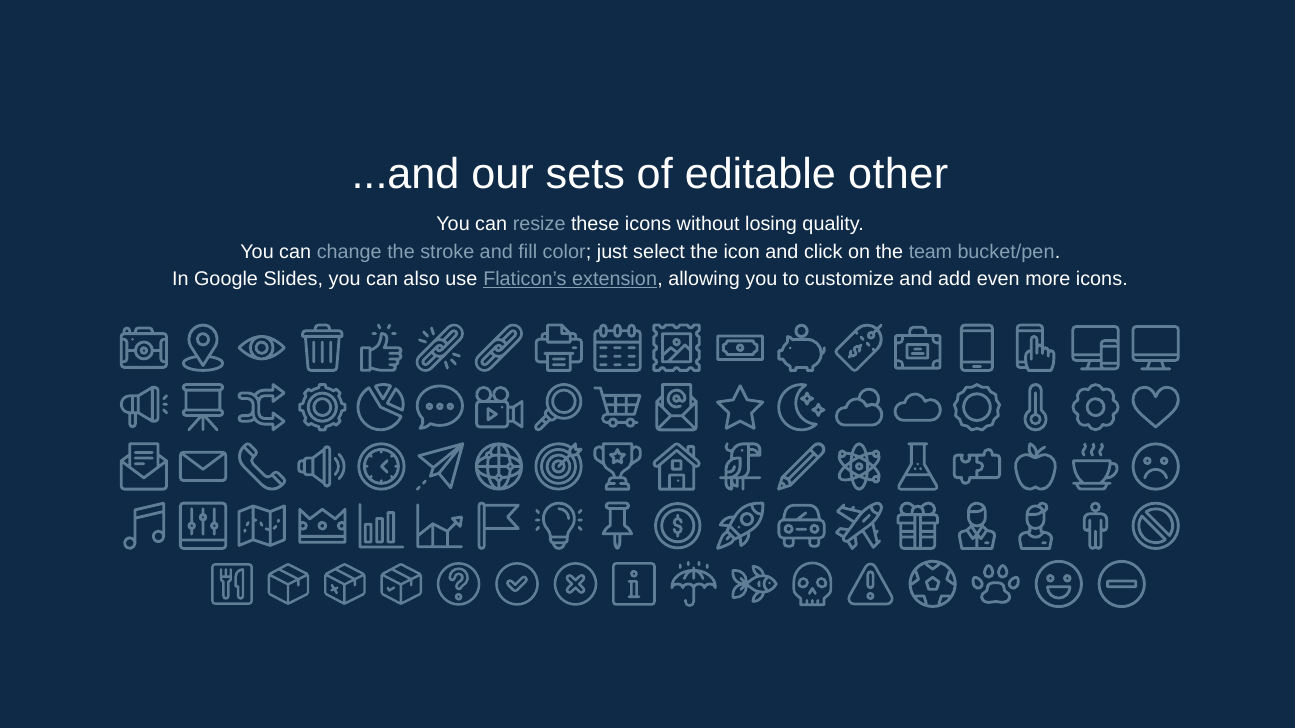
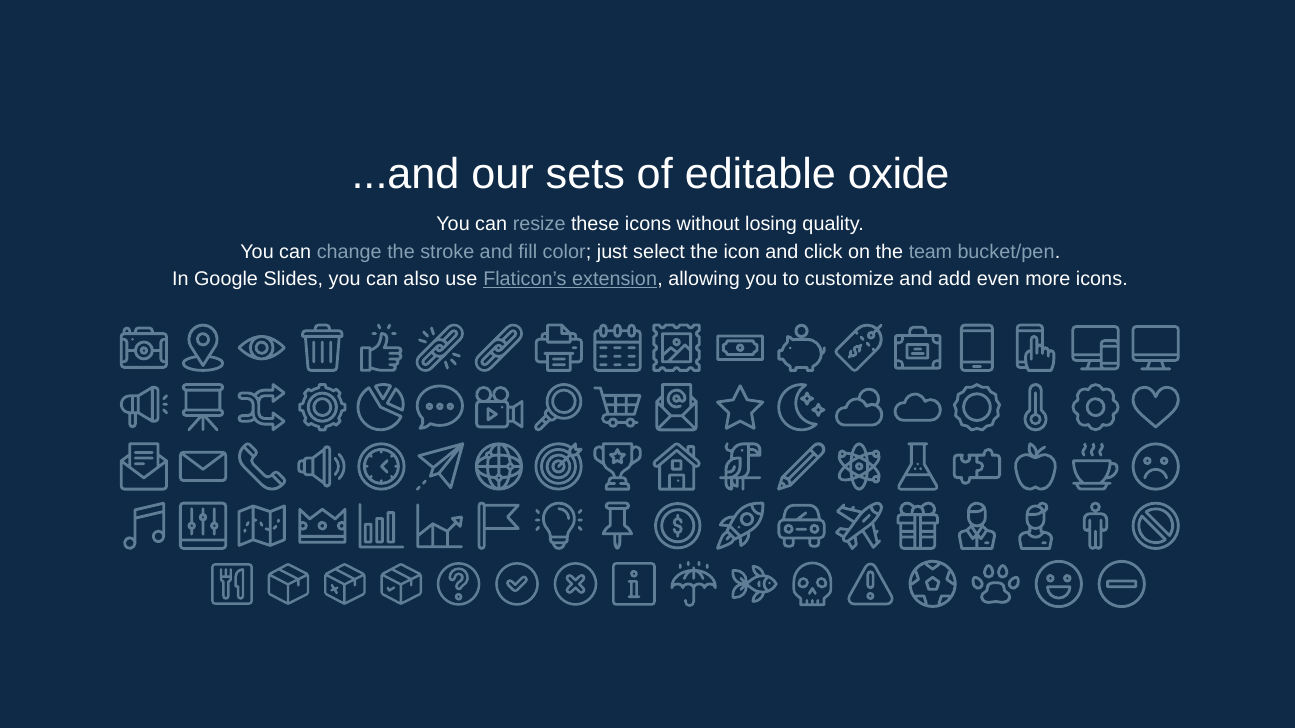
other: other -> oxide
